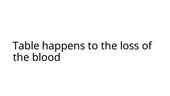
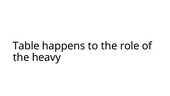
loss: loss -> role
blood: blood -> heavy
